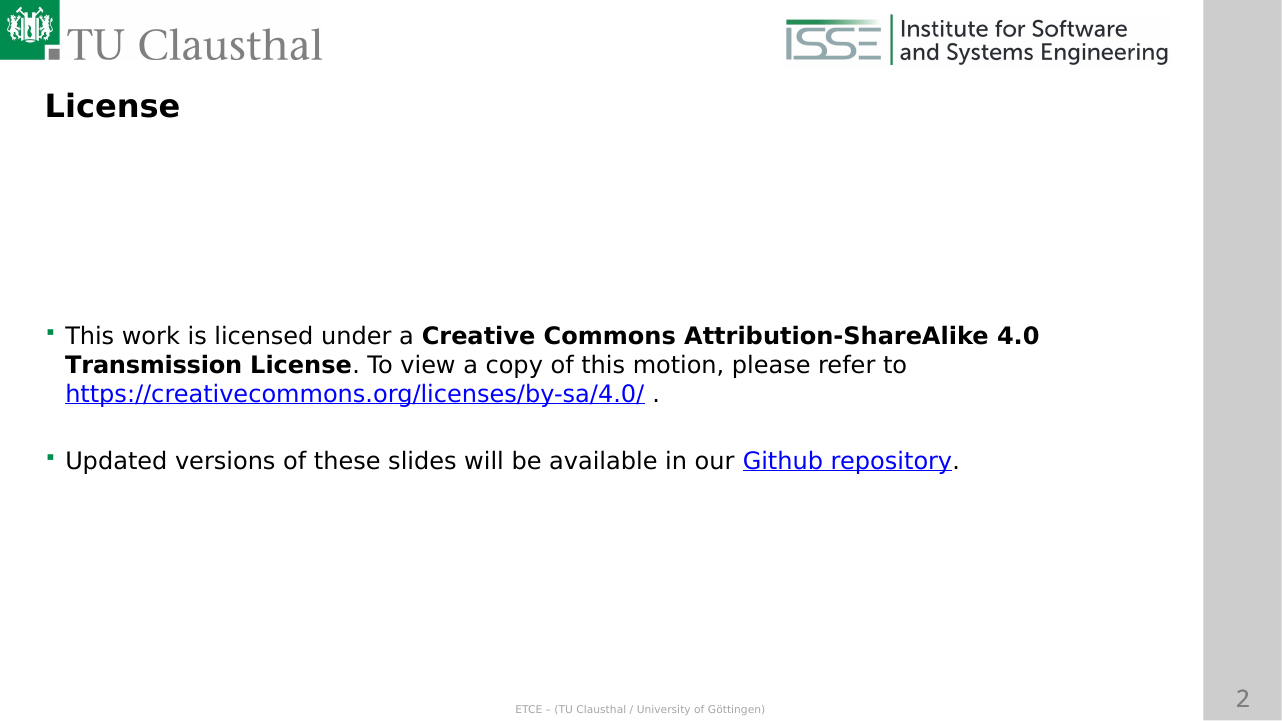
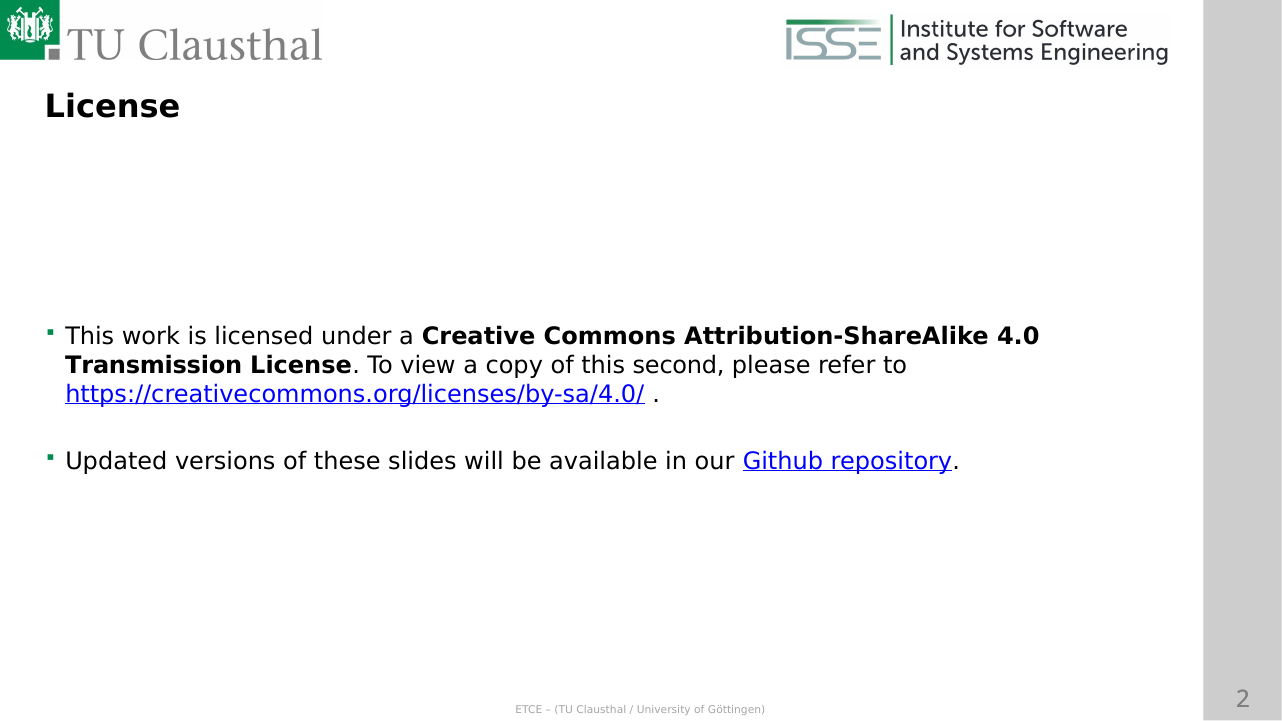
motion: motion -> second
